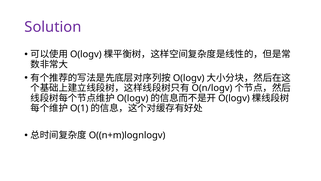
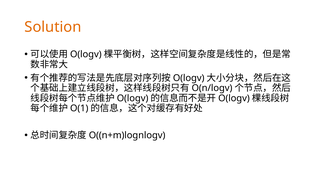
Solution colour: purple -> orange
